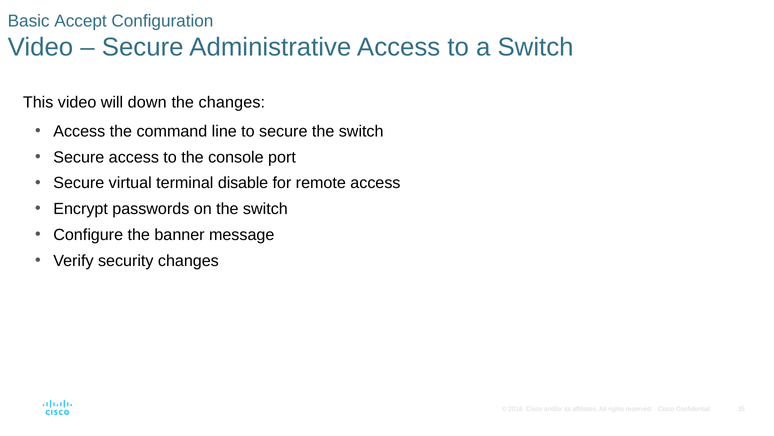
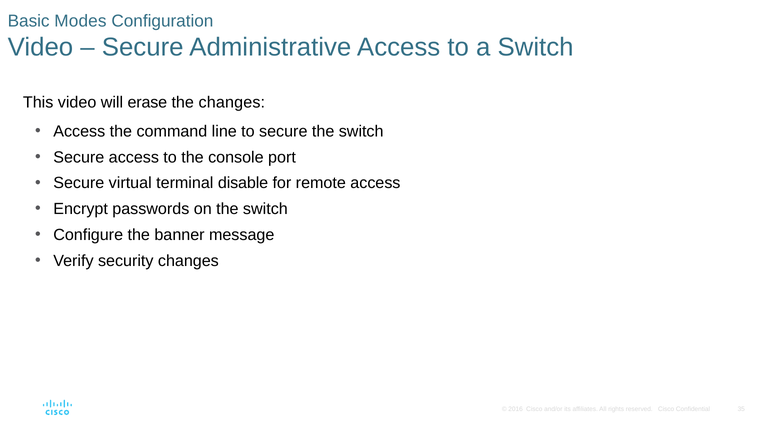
Accept: Accept -> Modes
down: down -> erase
